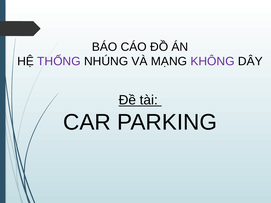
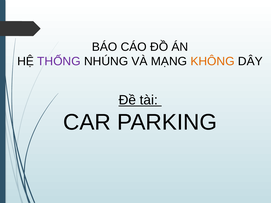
KHÔNG colour: purple -> orange
